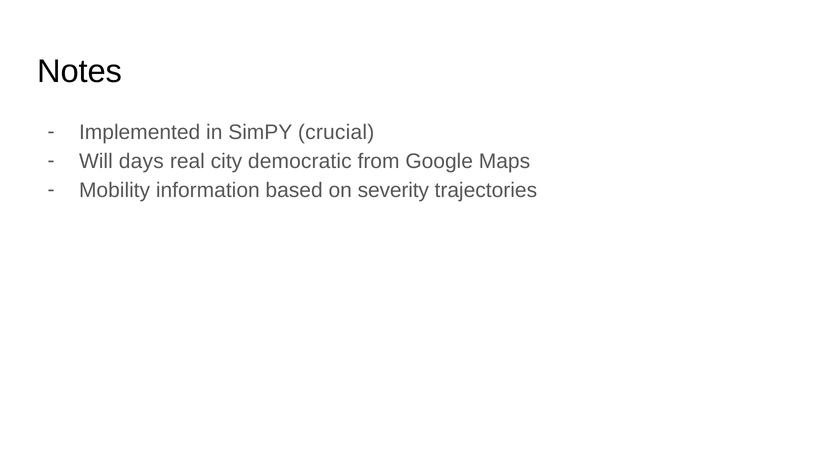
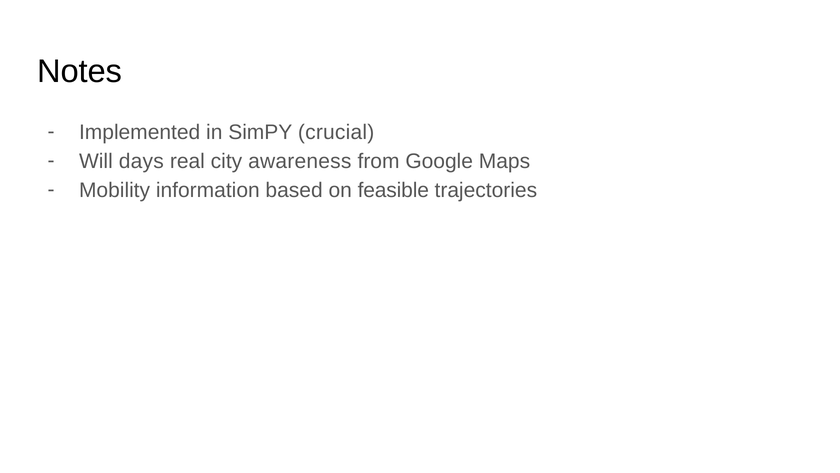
democratic: democratic -> awareness
severity: severity -> feasible
